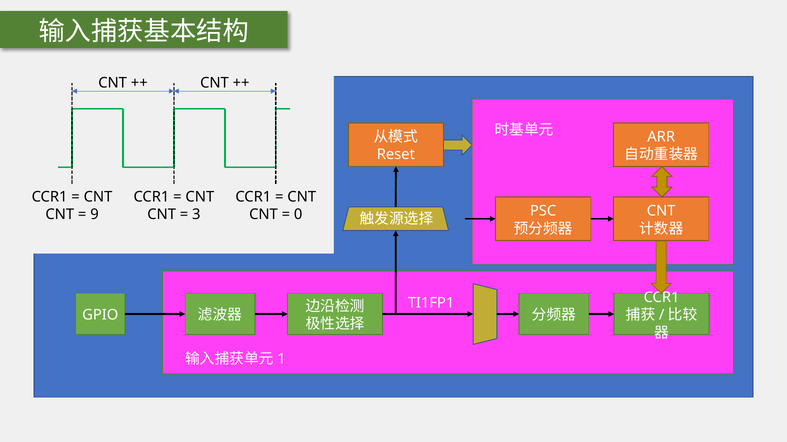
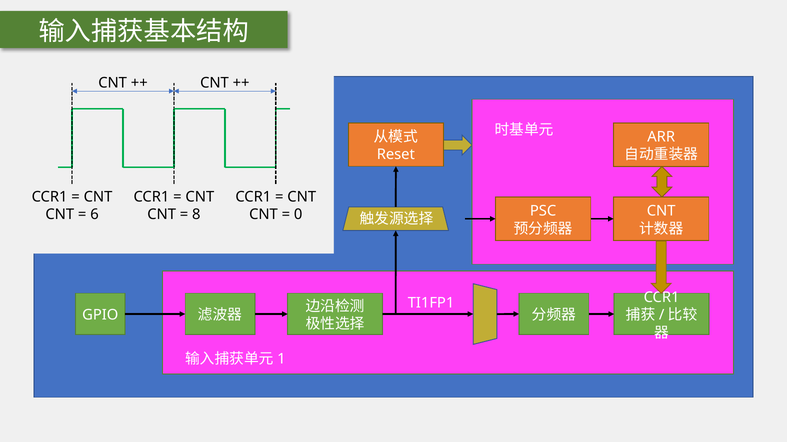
9: 9 -> 6
3: 3 -> 8
